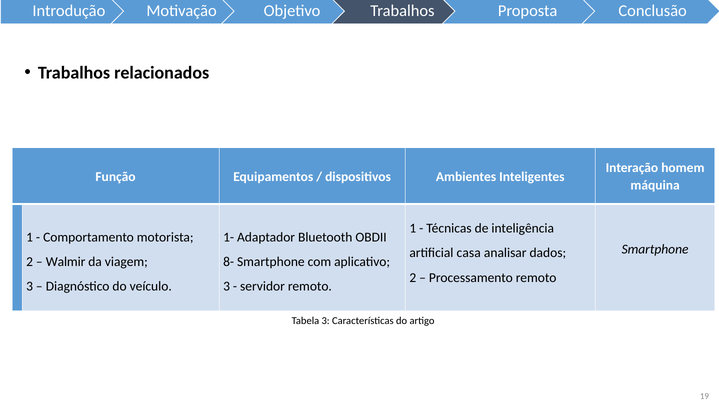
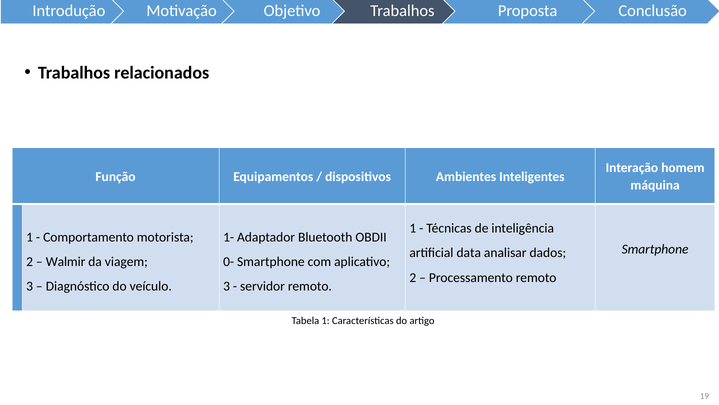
casa: casa -> data
8-: 8- -> 0-
Tabela 3: 3 -> 1
